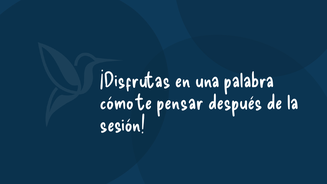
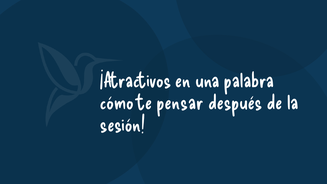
¡Disfrutas: ¡Disfrutas -> ¡Atractivos
